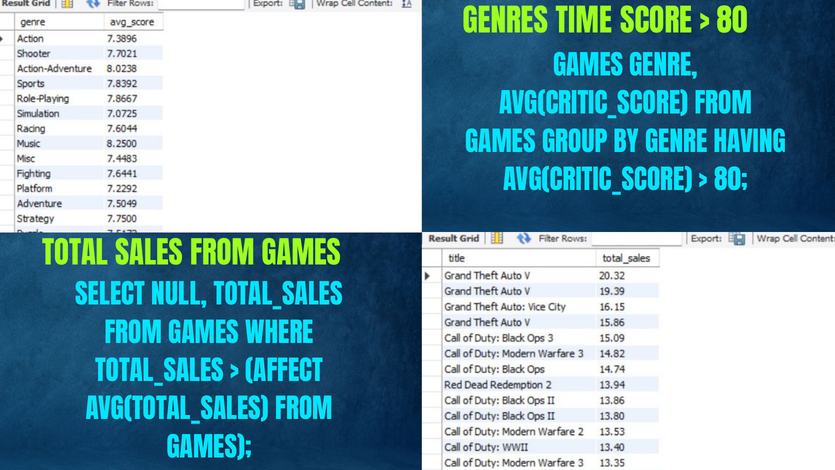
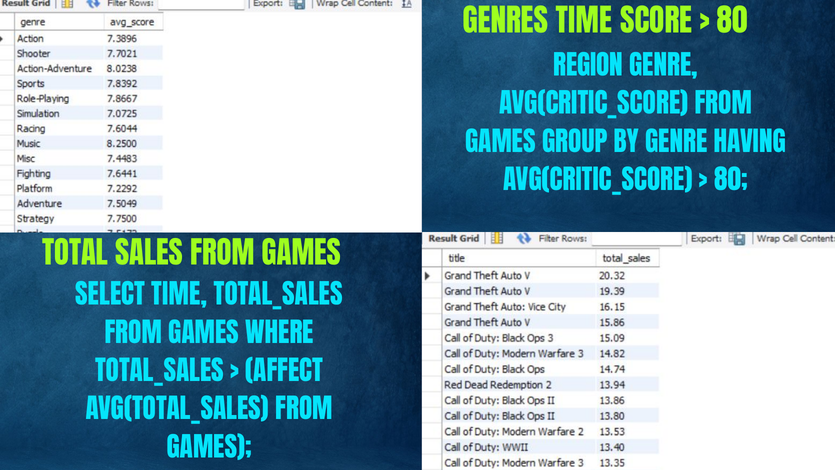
GAMES at (588, 67): GAMES -> REGION
SELECT NULL: NULL -> TIME
